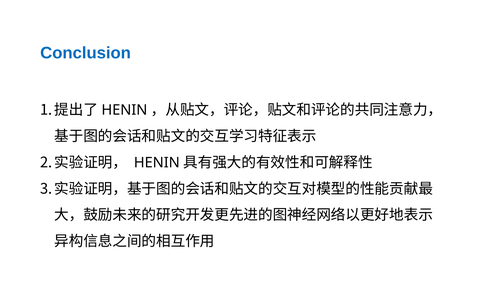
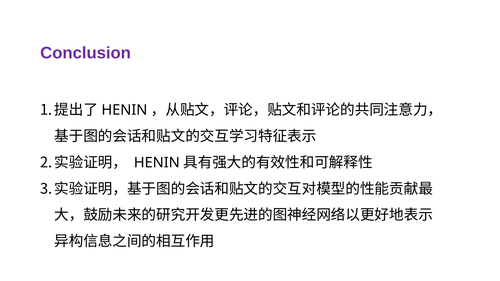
Conclusion colour: blue -> purple
